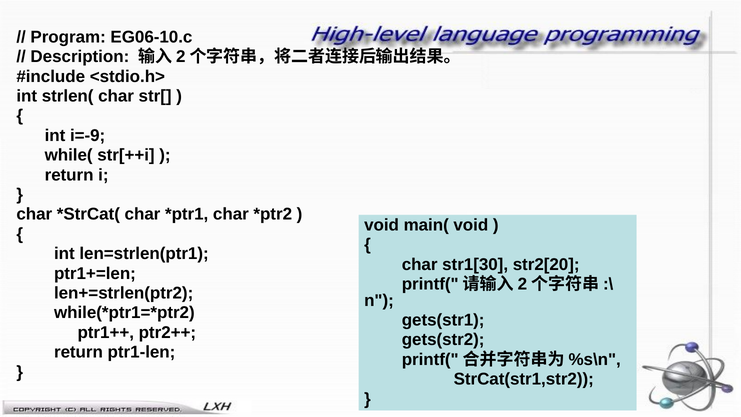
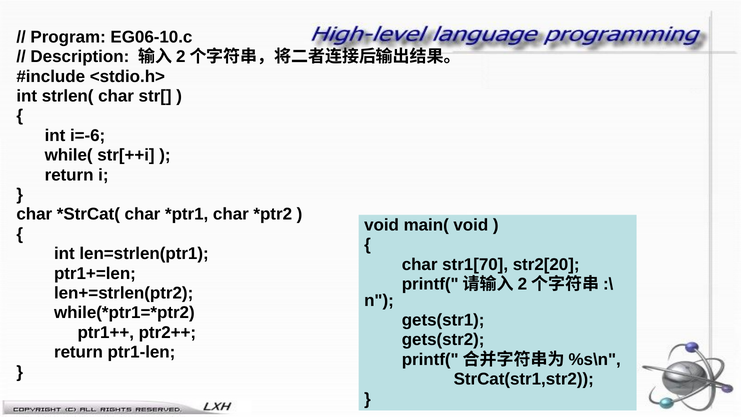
i=-9: i=-9 -> i=-6
str1[30: str1[30 -> str1[70
